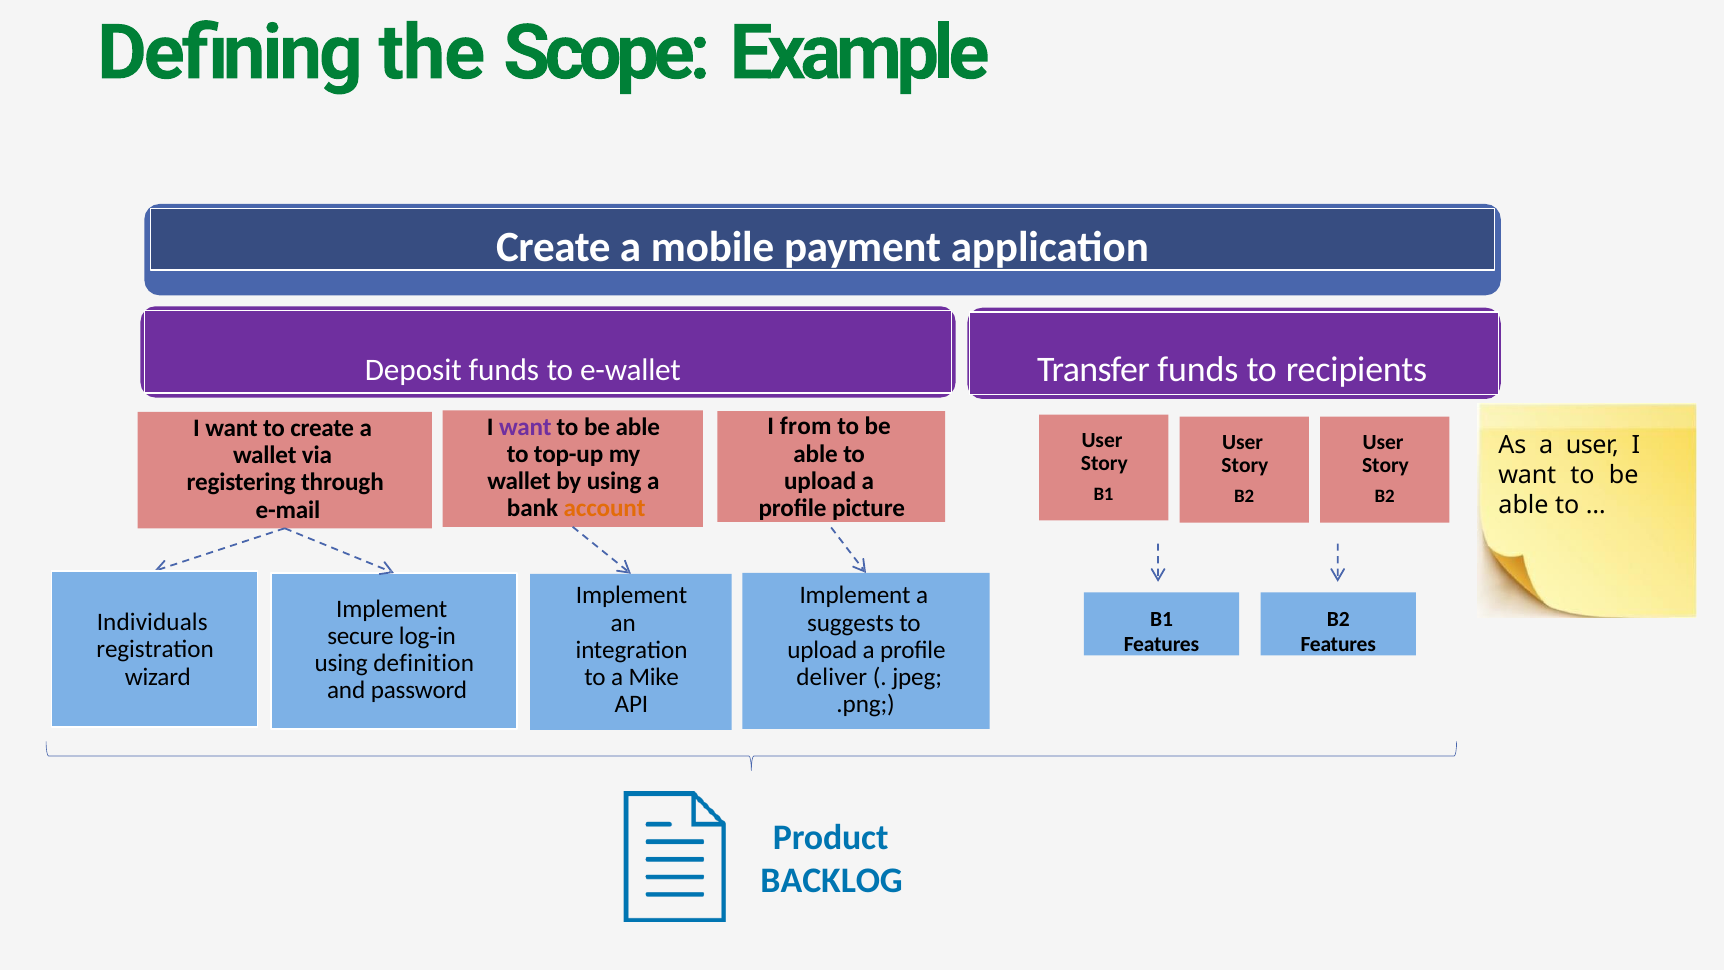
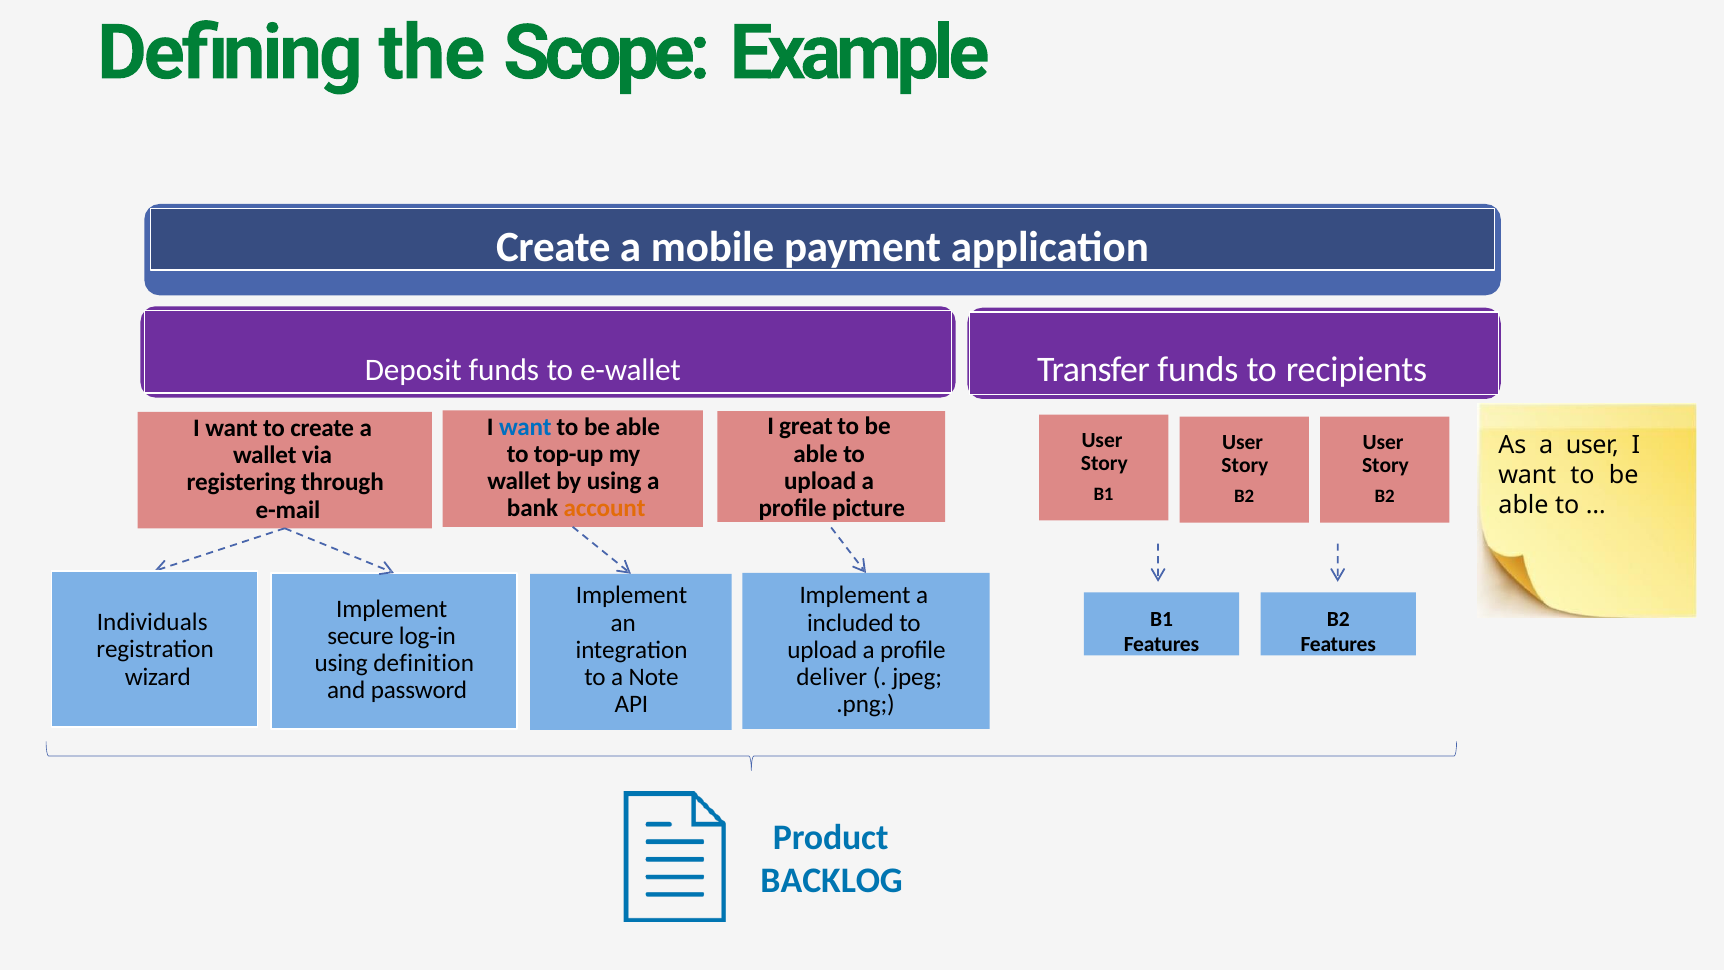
from: from -> great
want at (525, 427) colour: purple -> blue
suggests: suggests -> included
Mike: Mike -> Note
